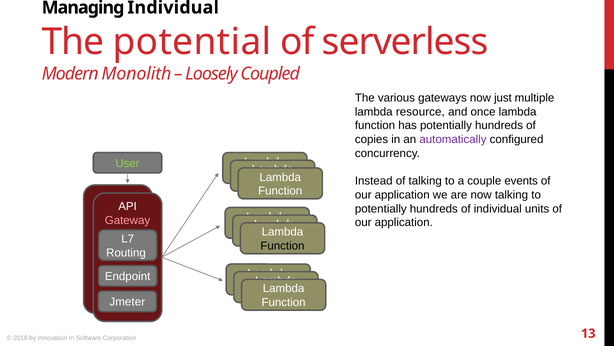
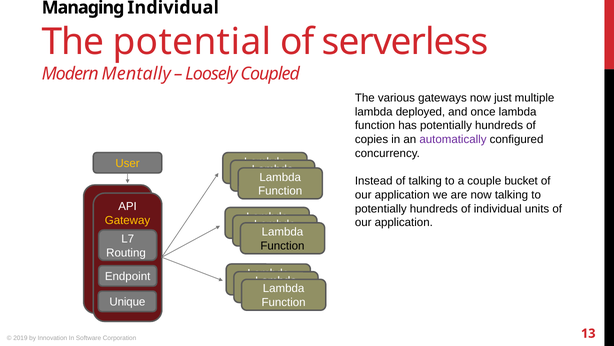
Monolith: Monolith -> Mentally
resource: resource -> deployed
User colour: light green -> yellow
events: events -> bucket
Gateway at (128, 220) colour: pink -> yellow
Jmeter: Jmeter -> Unique
